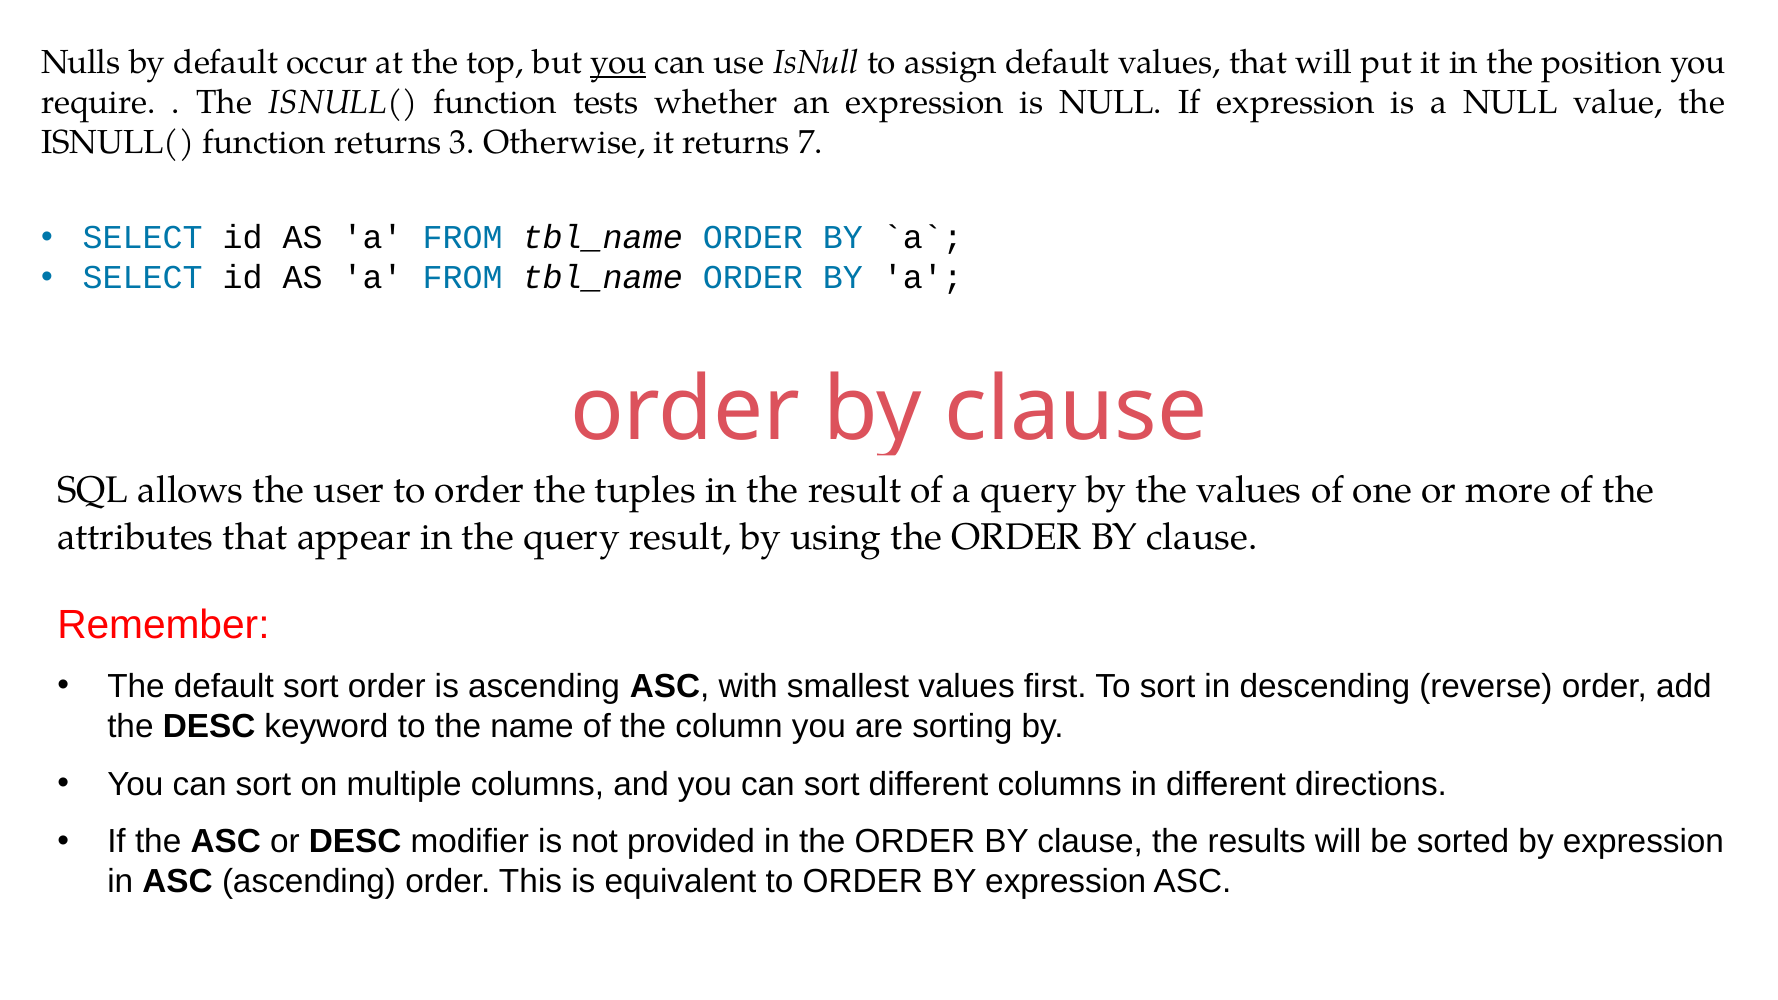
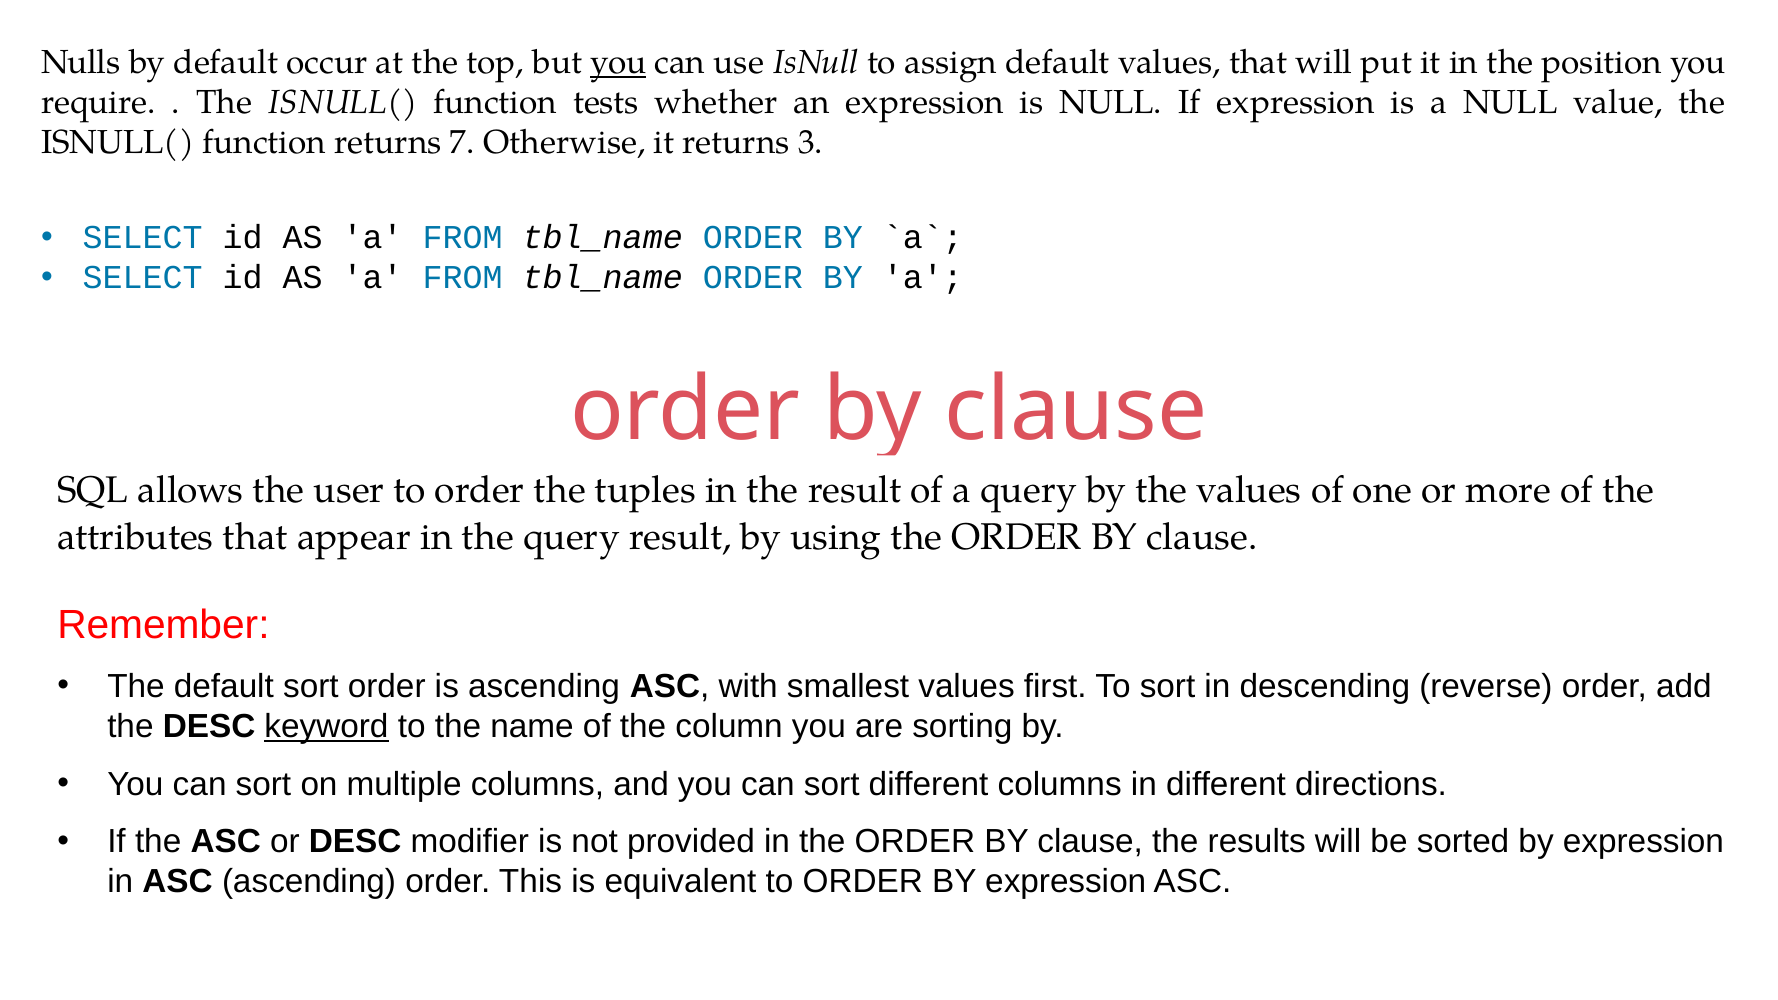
3: 3 -> 7
7: 7 -> 3
keyword underline: none -> present
